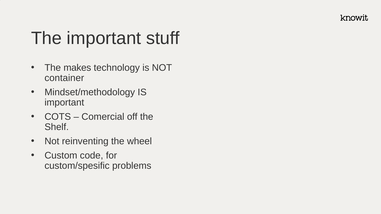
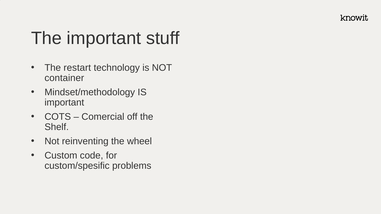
makes: makes -> restart
